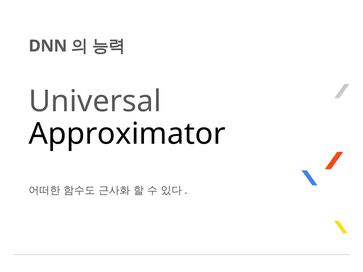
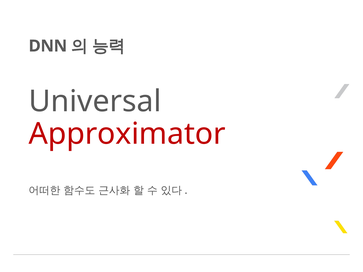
Approximator colour: black -> red
